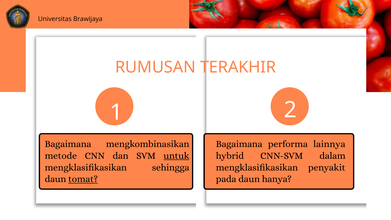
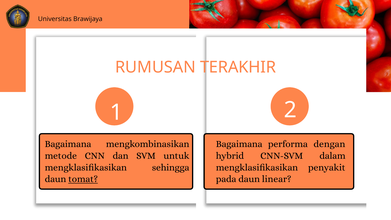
lainnya: lainnya -> dengan
untuk underline: present -> none
hanya: hanya -> linear
